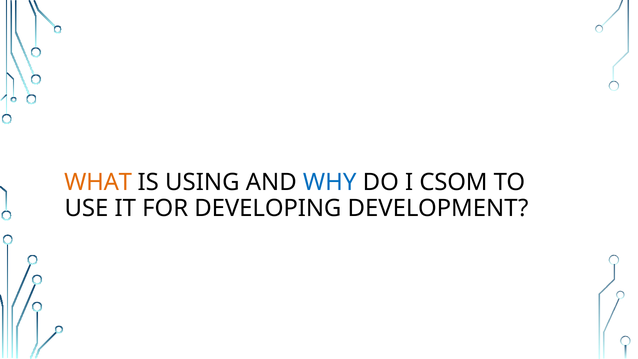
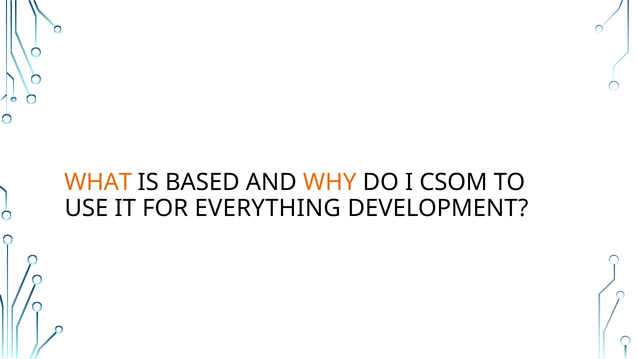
USING: USING -> BASED
WHY colour: blue -> orange
DEVELOPING: DEVELOPING -> EVERYTHING
